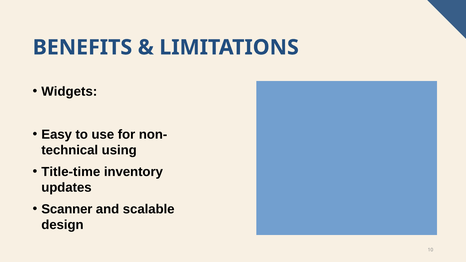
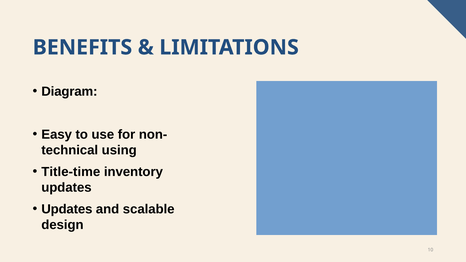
Widgets: Widgets -> Diagram
Scanner at (67, 209): Scanner -> Updates
